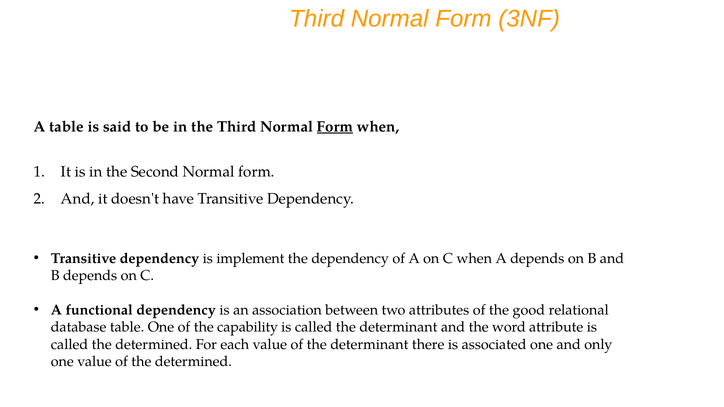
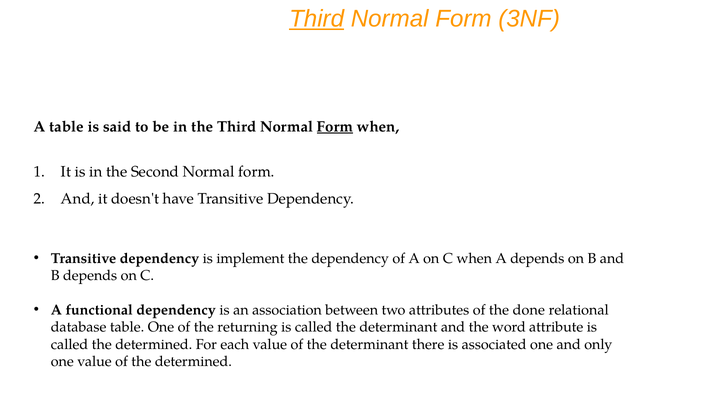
Third at (317, 19) underline: none -> present
good: good -> done
capability: capability -> returning
